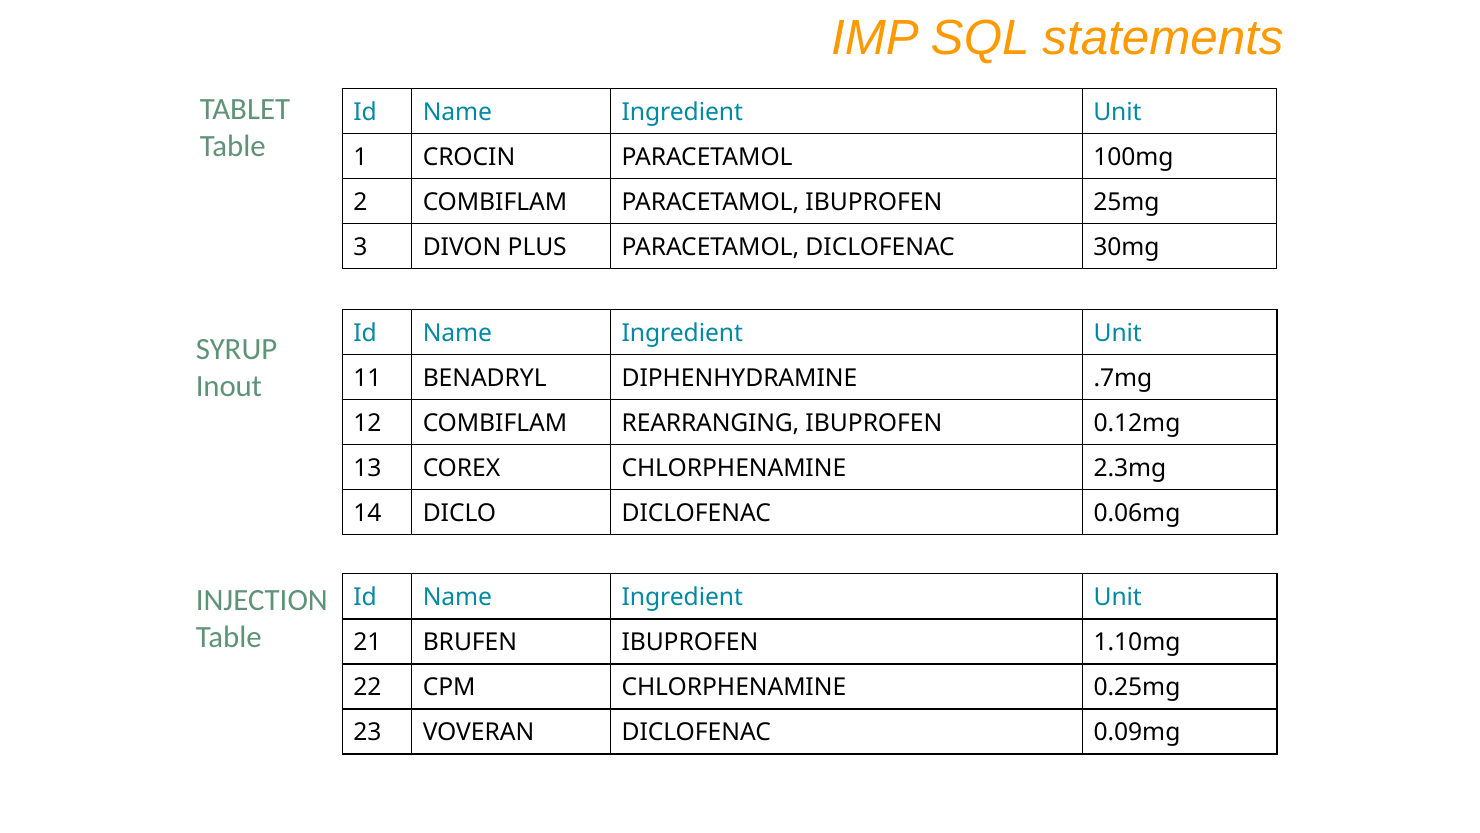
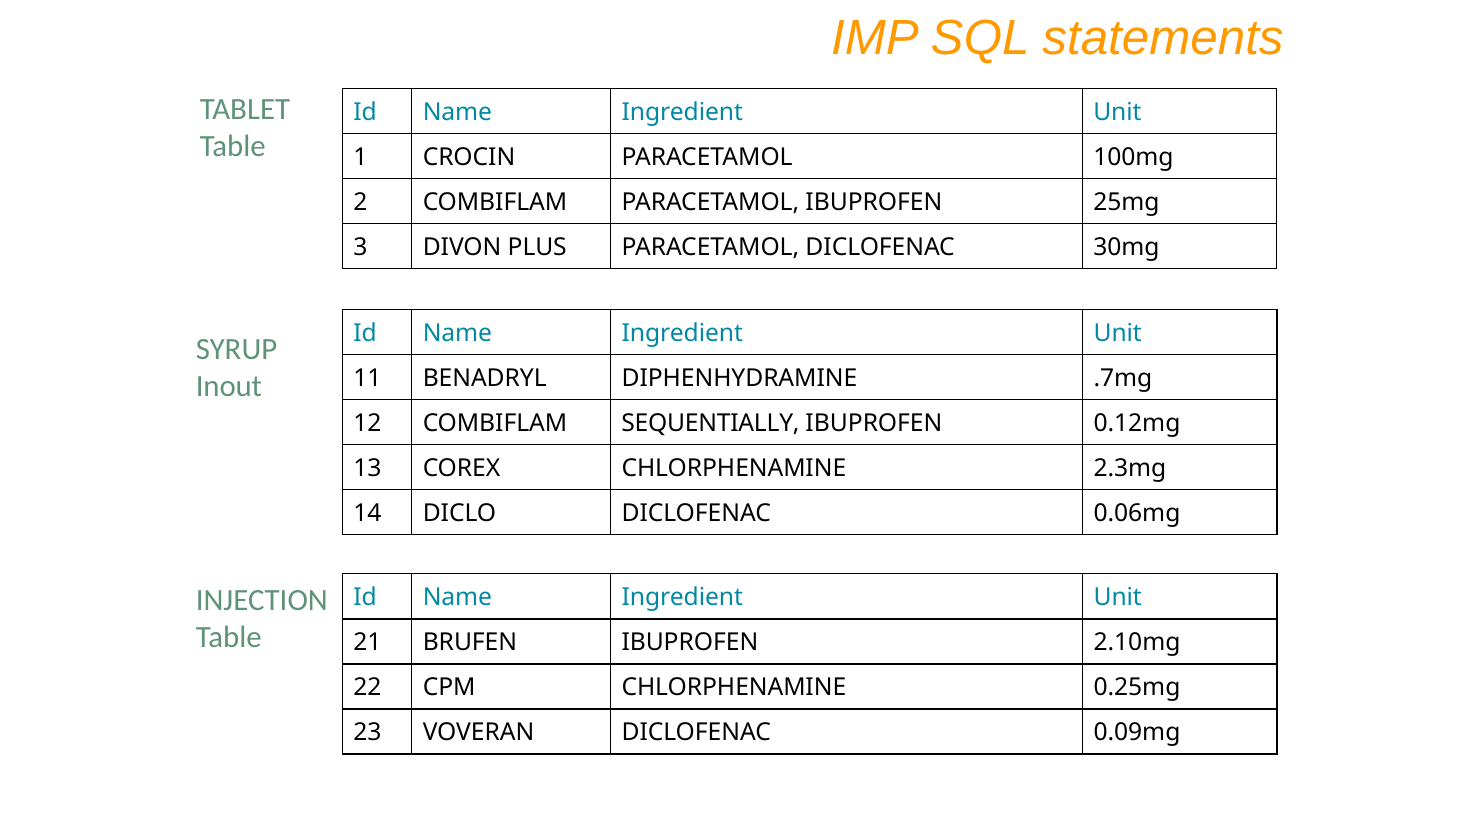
REARRANGING: REARRANGING -> SEQUENTIALLY
1.10mg: 1.10mg -> 2.10mg
